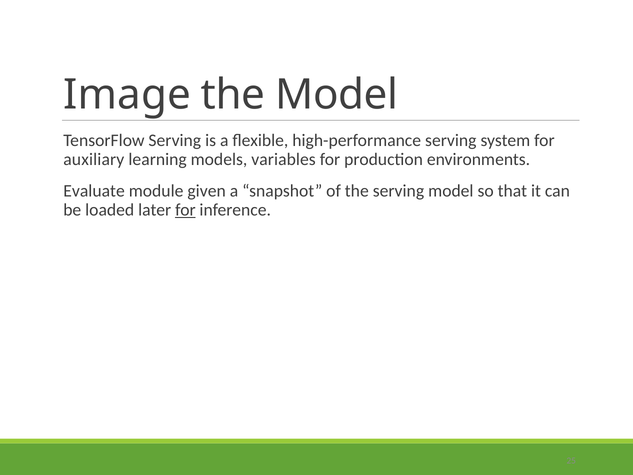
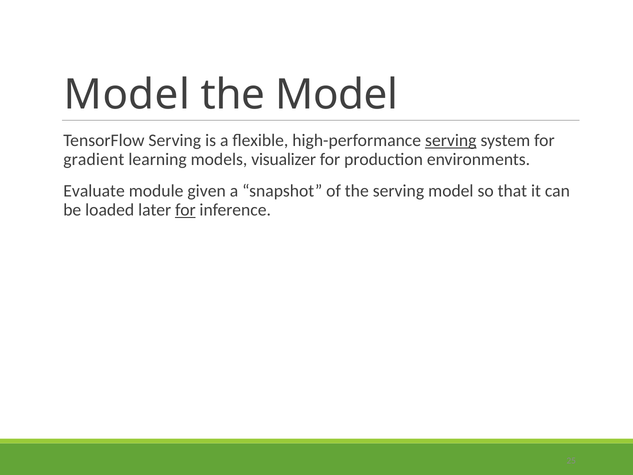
Image at (127, 95): Image -> Model
serving at (451, 140) underline: none -> present
auxiliary: auxiliary -> gradient
variables: variables -> visualizer
